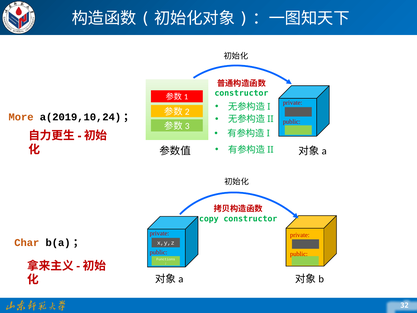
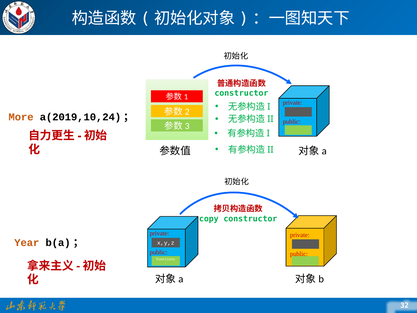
Char: Char -> Year
